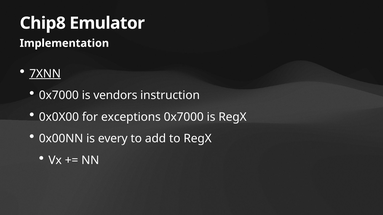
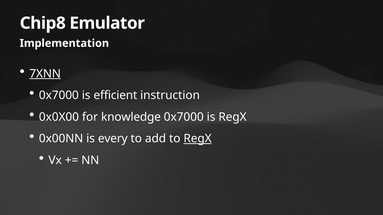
vendors: vendors -> efficient
exceptions: exceptions -> knowledge
RegX at (198, 139) underline: none -> present
